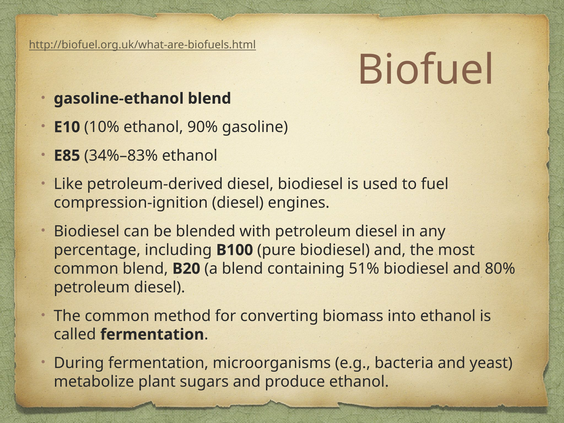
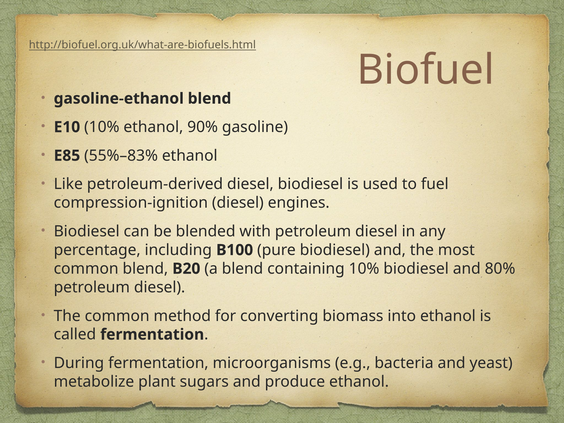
34%–83%: 34%–83% -> 55%–83%
containing 51%: 51% -> 10%
